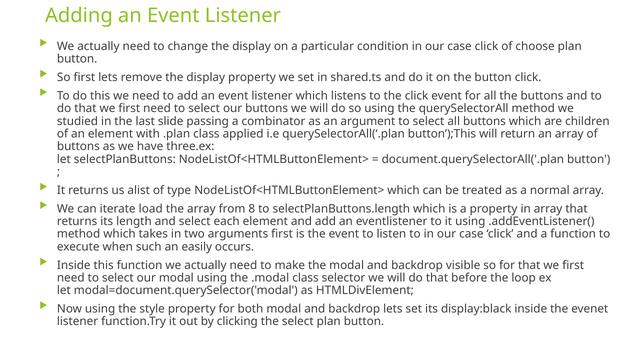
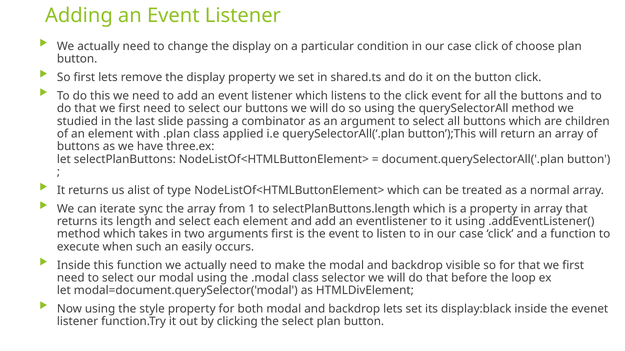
load: load -> sync
8: 8 -> 1
